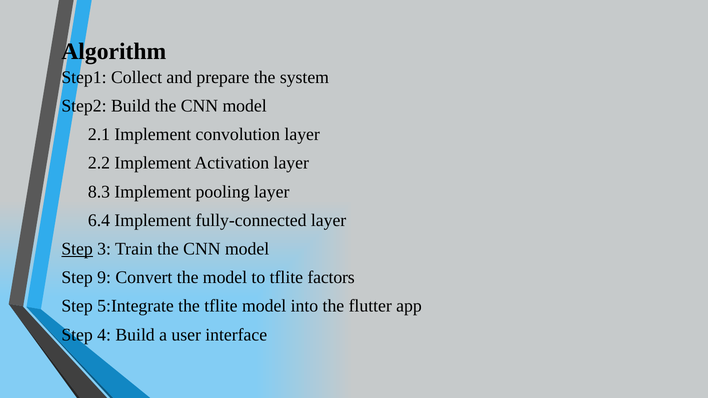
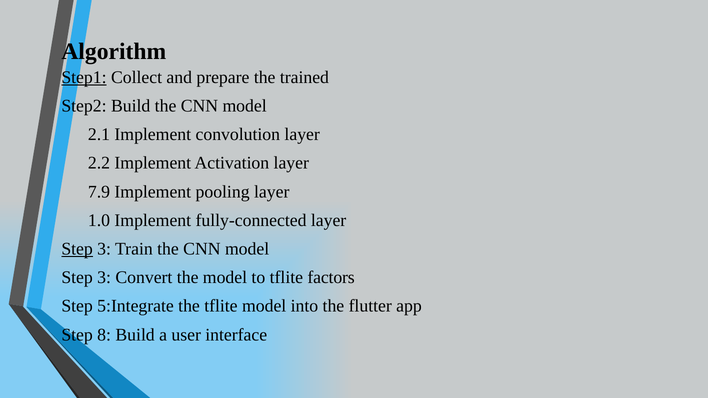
Step1 underline: none -> present
system: system -> trained
8.3: 8.3 -> 7.9
6.4: 6.4 -> 1.0
9 at (104, 278): 9 -> 3
4: 4 -> 8
